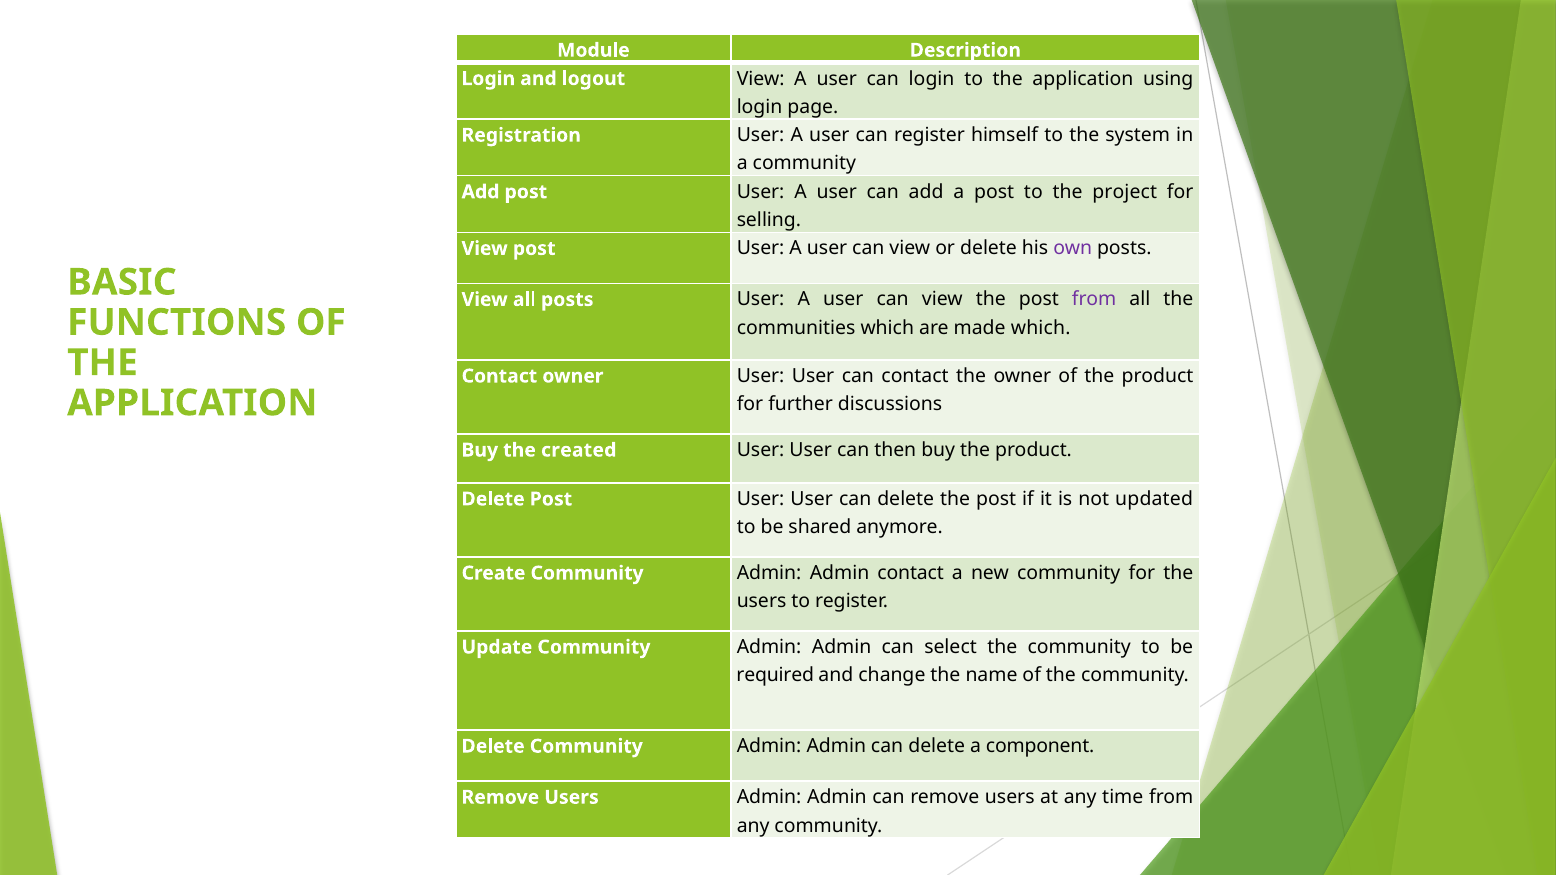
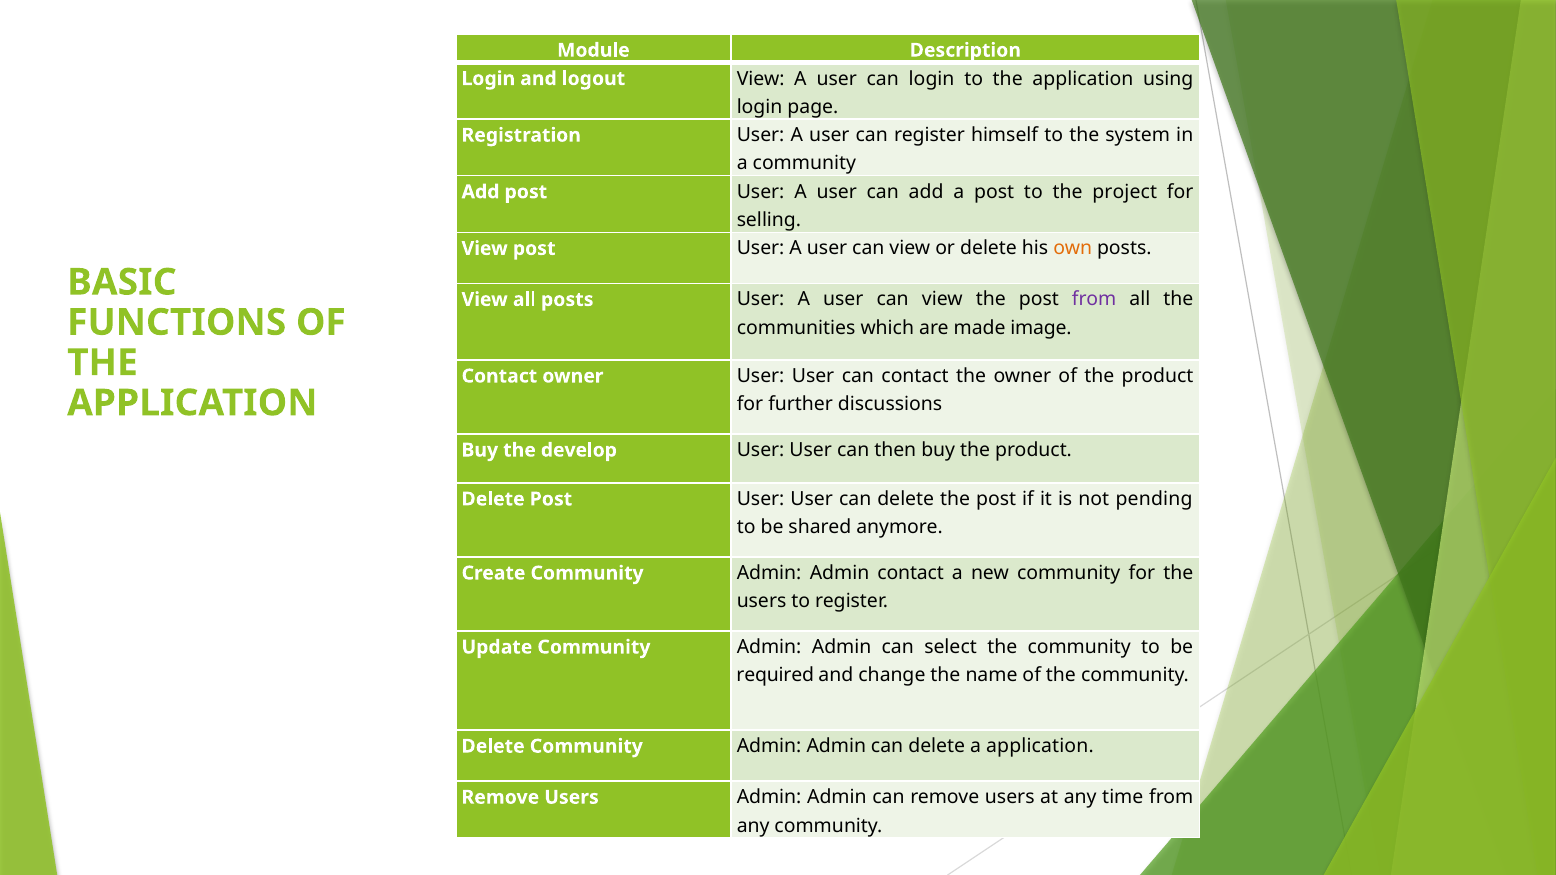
own colour: purple -> orange
made which: which -> image
created: created -> develop
updated: updated -> pending
a component: component -> application
